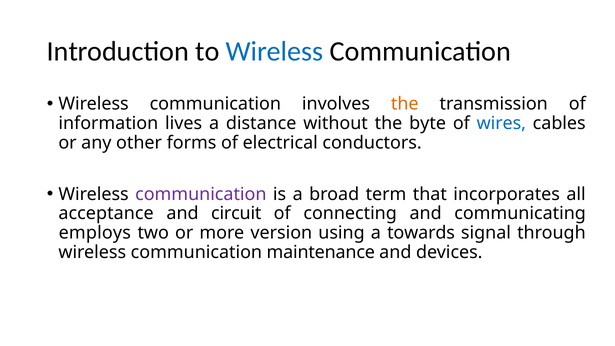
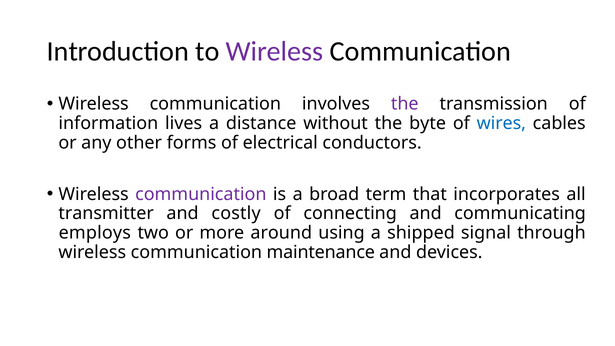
Wireless at (275, 52) colour: blue -> purple
the at (405, 104) colour: orange -> purple
acceptance: acceptance -> transmitter
circuit: circuit -> costly
version: version -> around
towards: towards -> shipped
